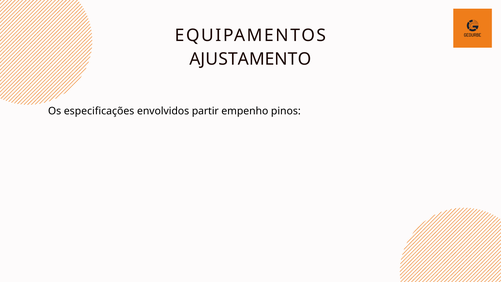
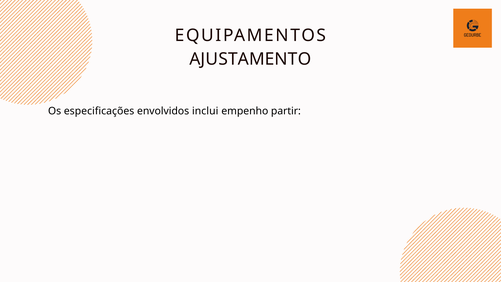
partir: partir -> inclui
pinos: pinos -> partir
